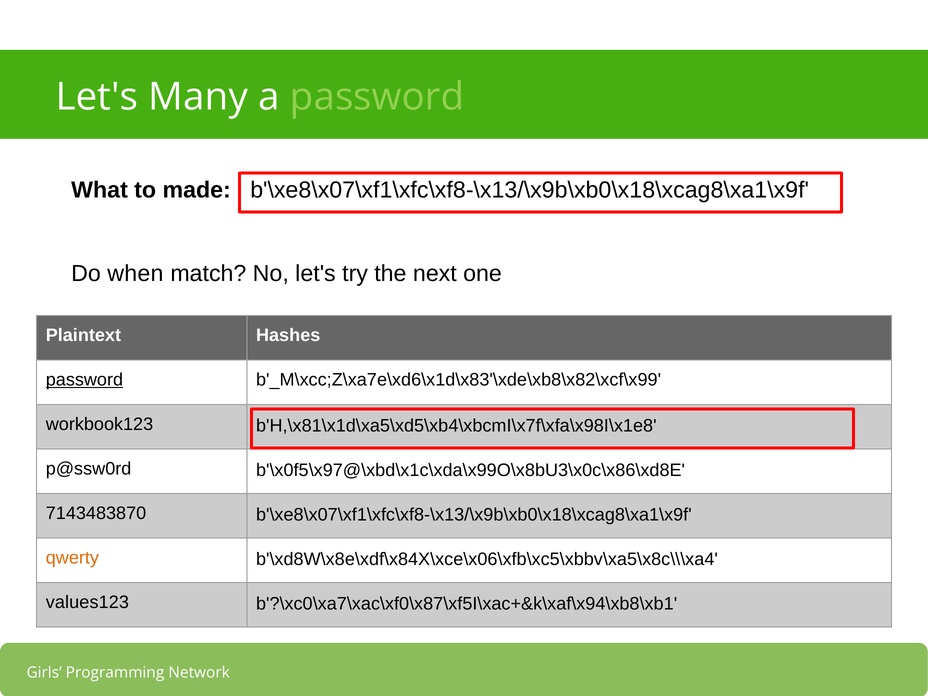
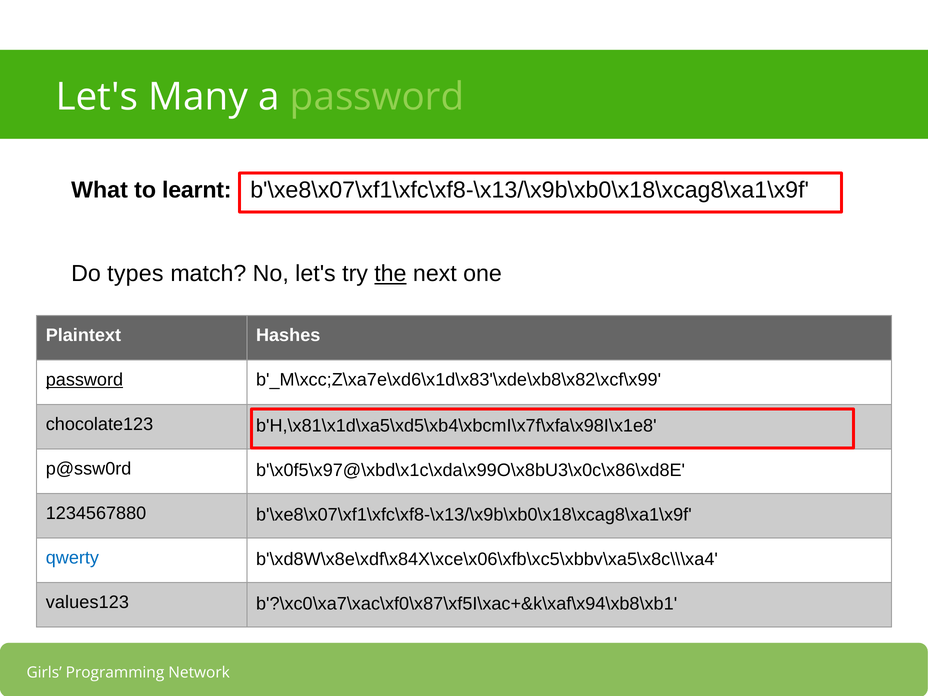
made: made -> learnt
when: when -> types
the underline: none -> present
workbook123: workbook123 -> chocolate123
7143483870: 7143483870 -> 1234567880
qwerty colour: orange -> blue
